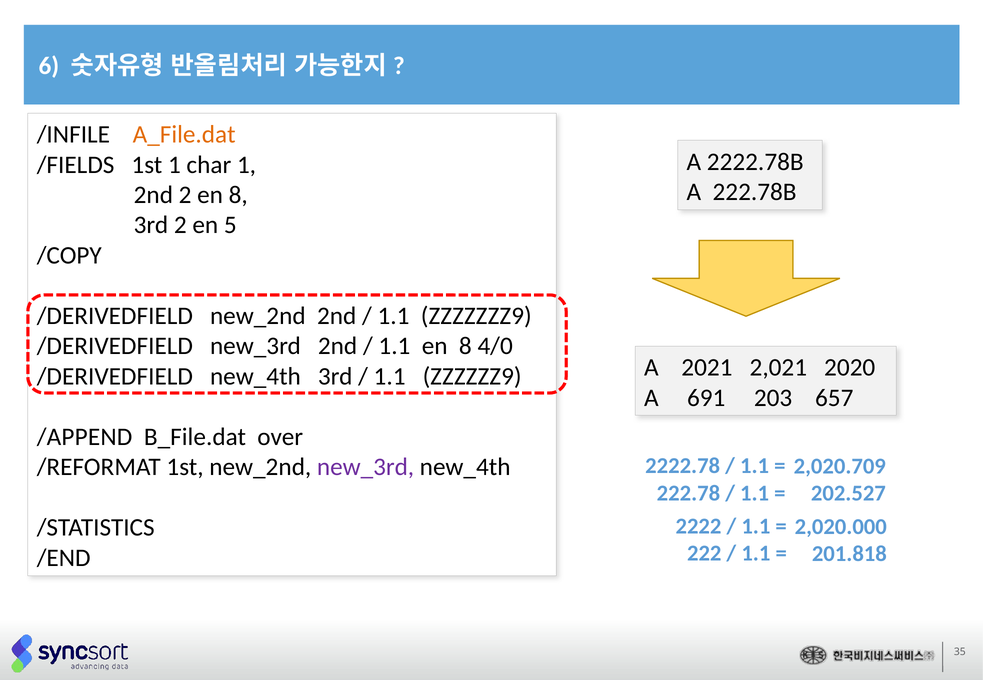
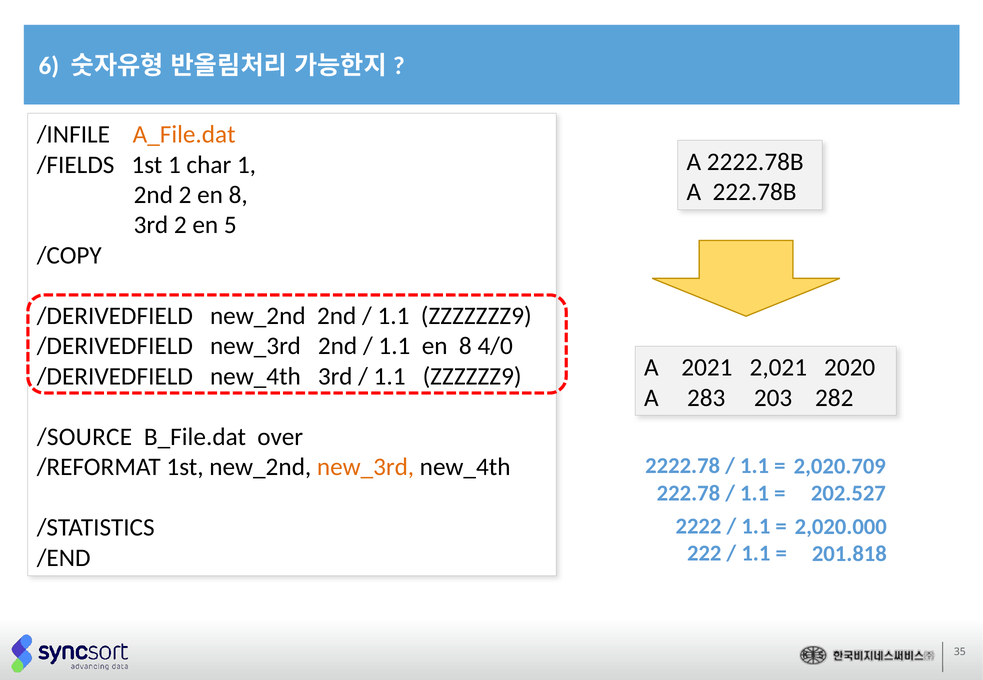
691: 691 -> 283
657: 657 -> 282
/APPEND: /APPEND -> /SOURCE
new_3rd at (366, 467) colour: purple -> orange
